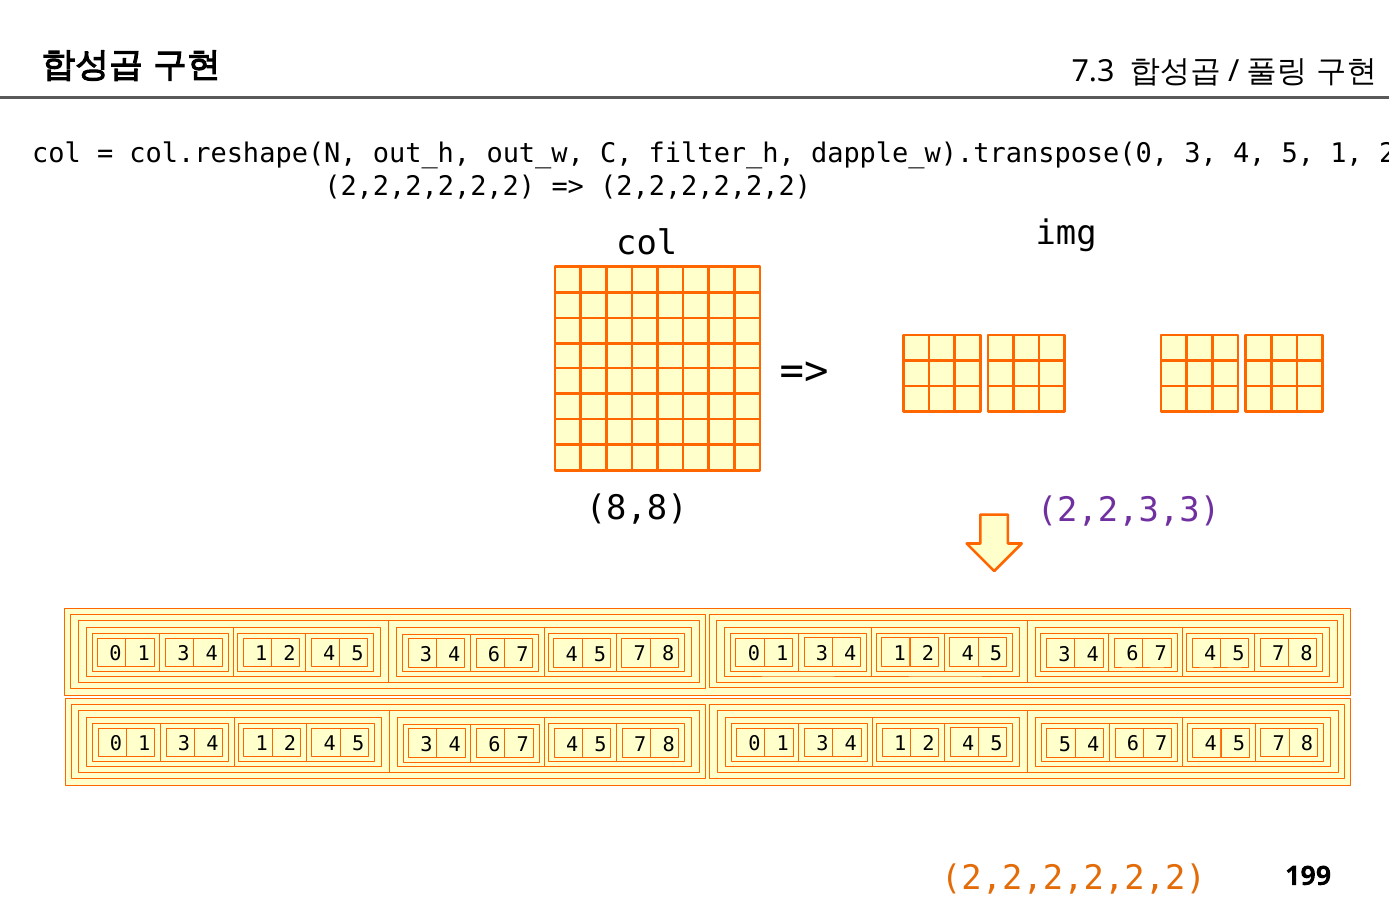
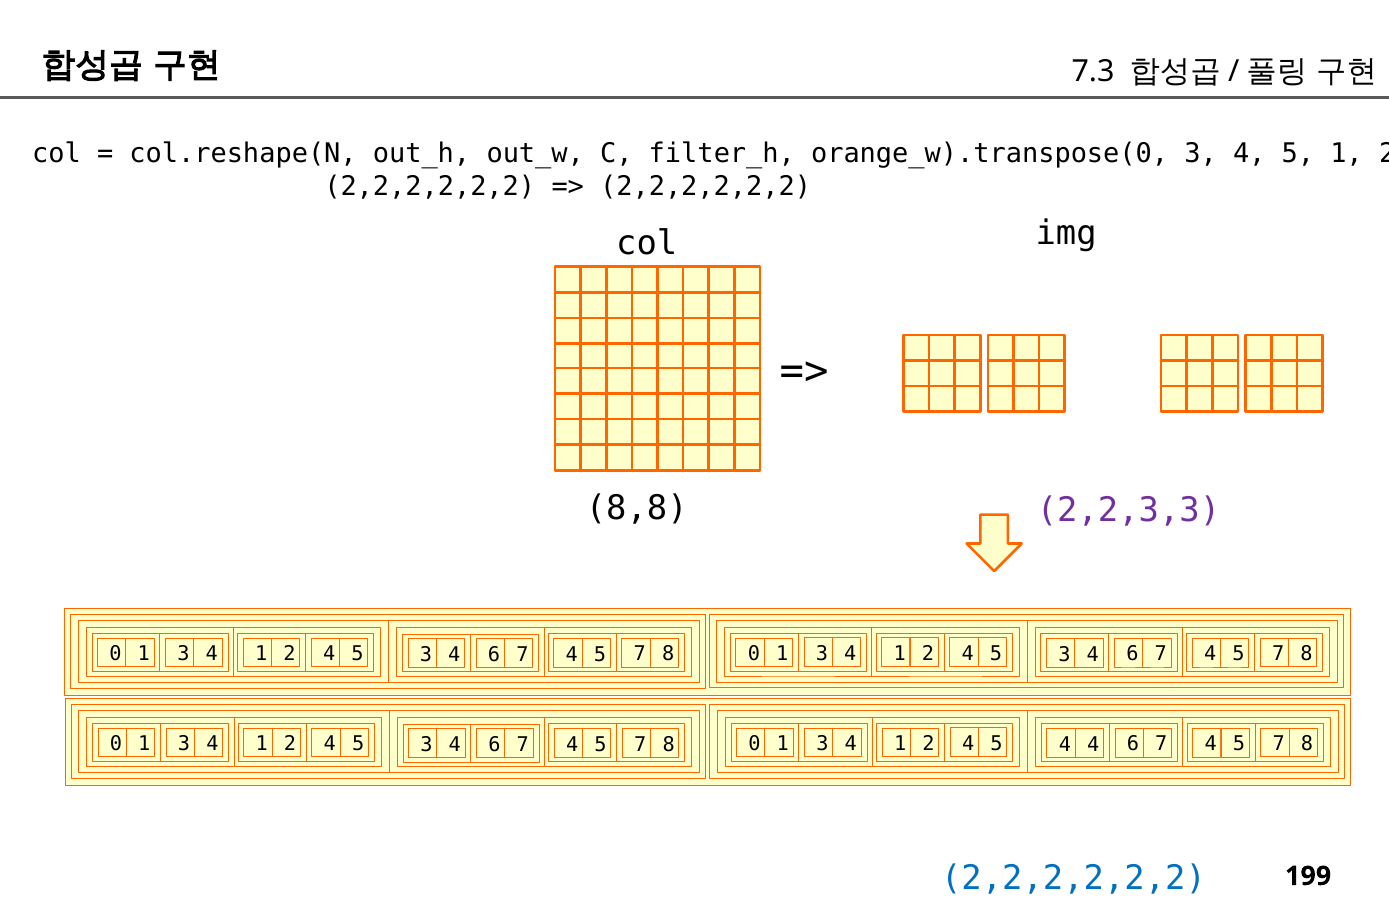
dapple_w).transpose(0: dapple_w).transpose(0 -> orange_w).transpose(0
5 5: 5 -> 4
2,2,2,2,2,2 at (1073, 878) colour: orange -> blue
